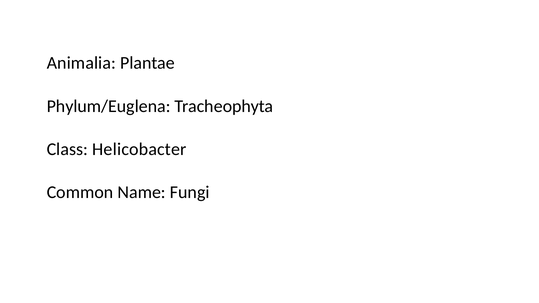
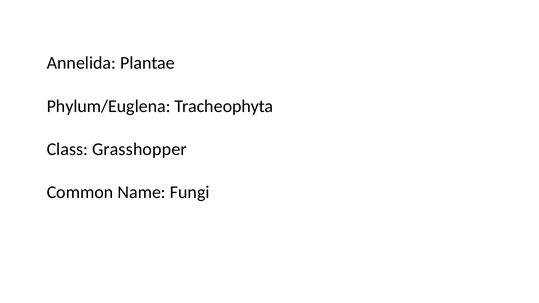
Animalia: Animalia -> Annelida
Helicobacter: Helicobacter -> Grasshopper
